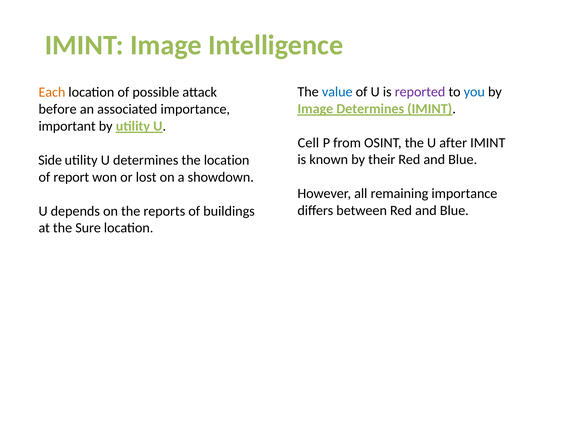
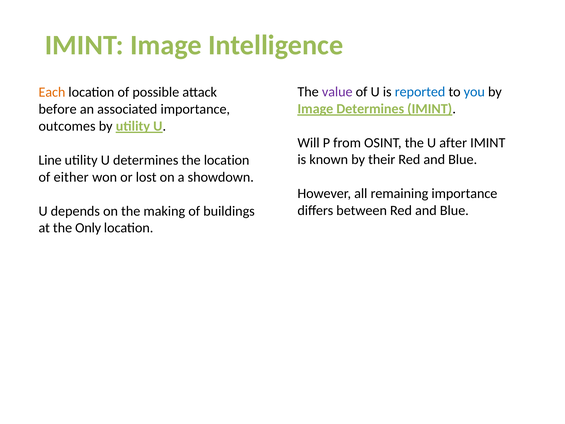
value colour: blue -> purple
reported colour: purple -> blue
important: important -> outcomes
Cell: Cell -> Will
Side: Side -> Line
report: report -> either
reports: reports -> making
Sure: Sure -> Only
